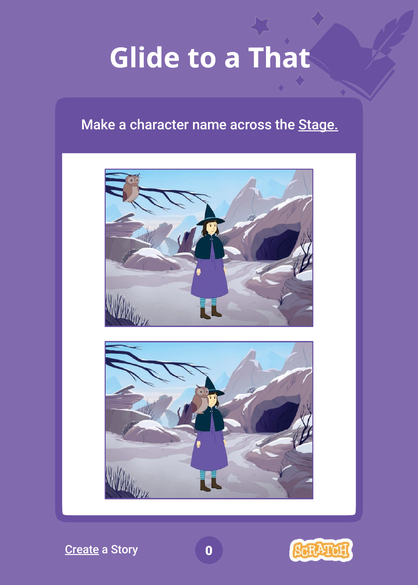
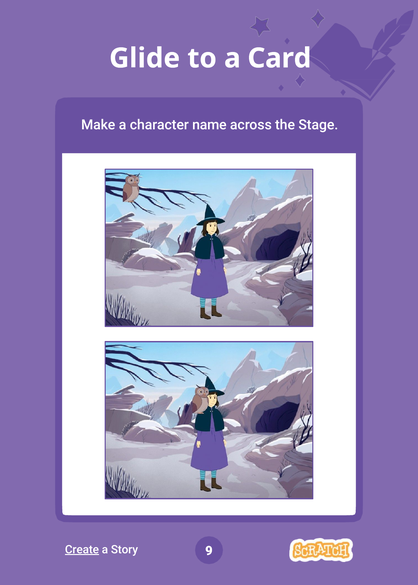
That: That -> Card
Stage underline: present -> none
0: 0 -> 9
